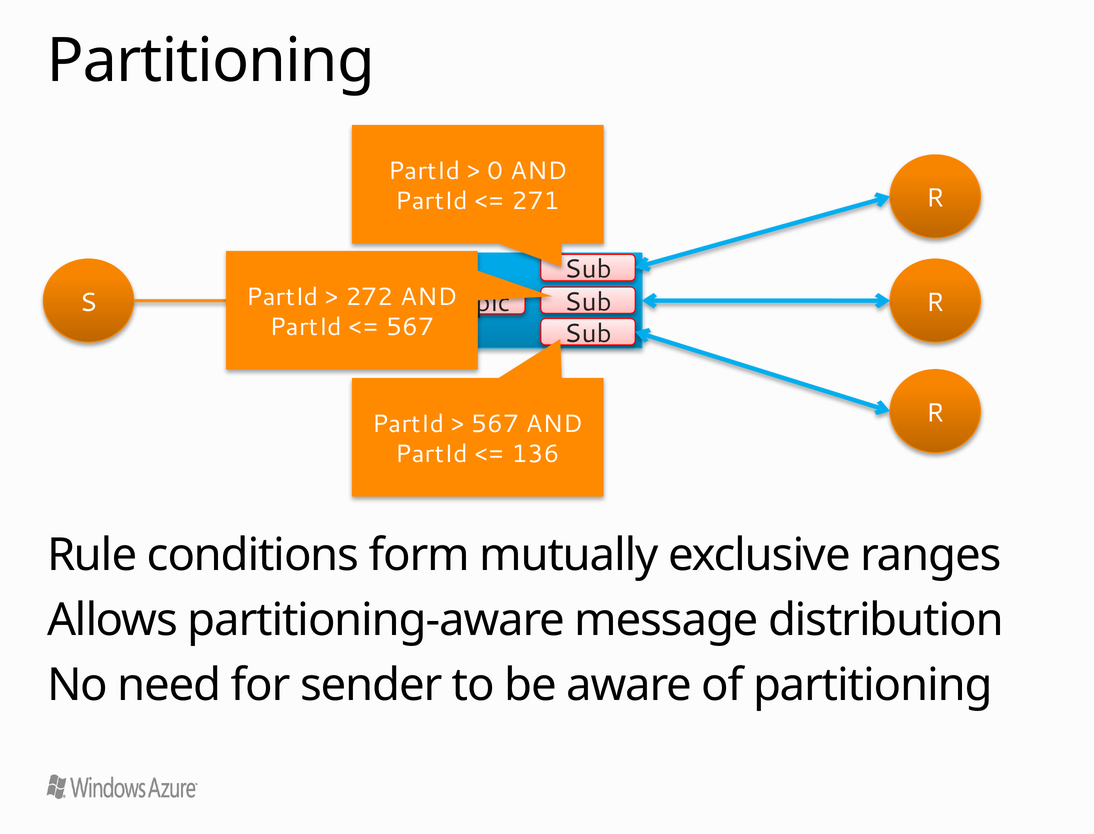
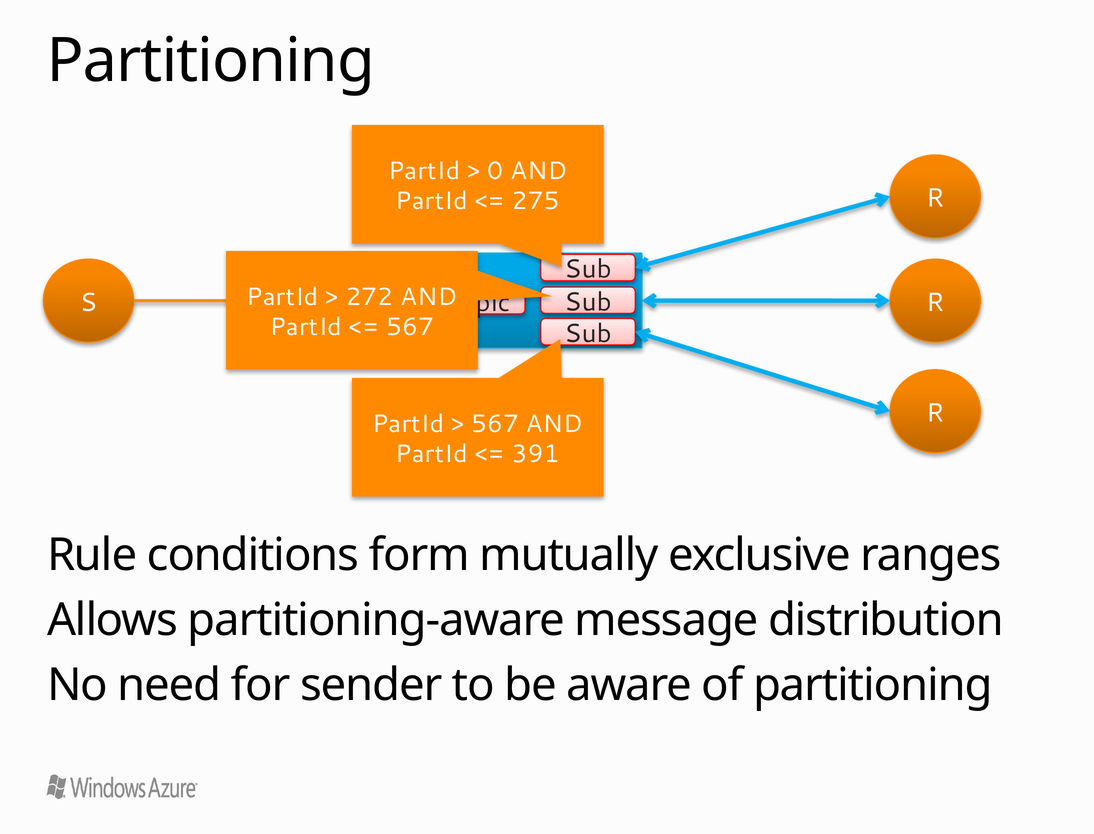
271: 271 -> 275
136: 136 -> 391
